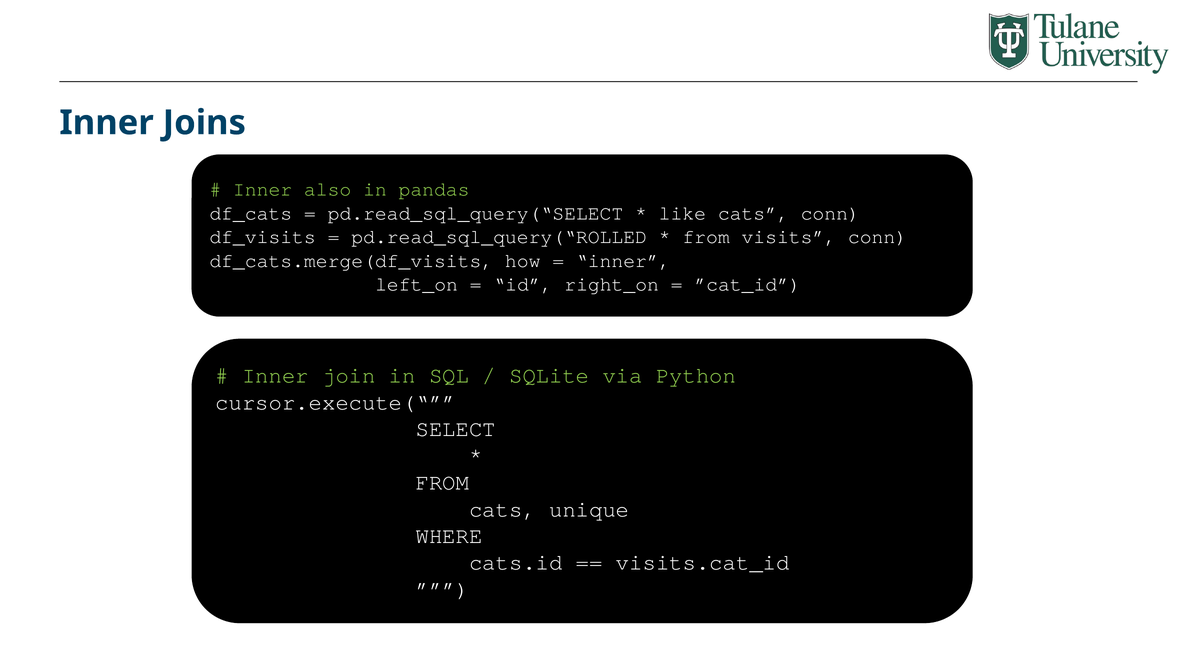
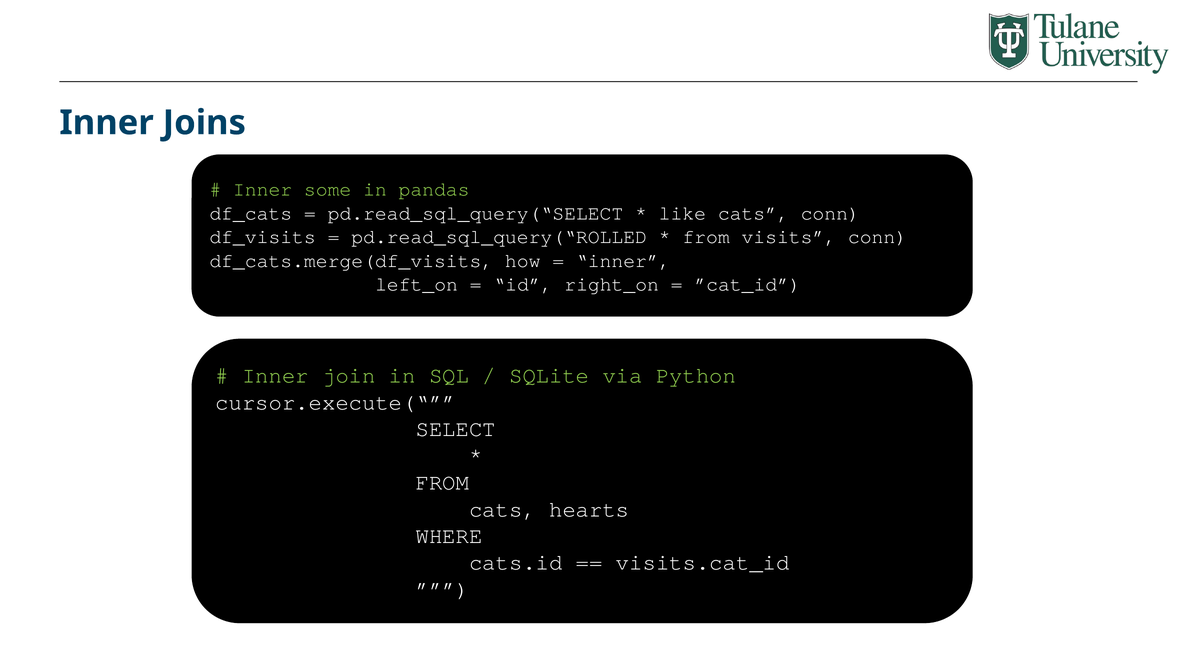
also: also -> some
unique: unique -> hearts
